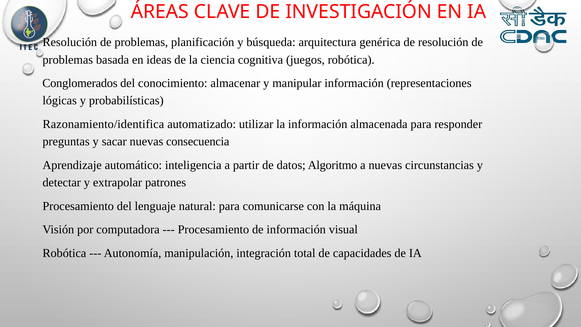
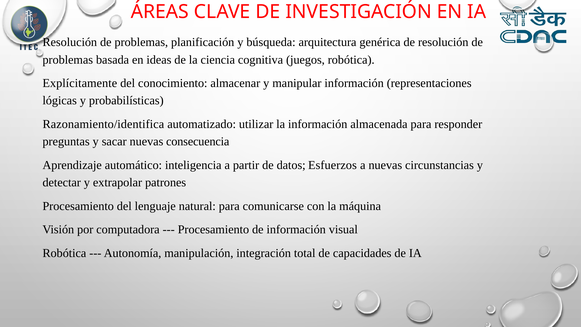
Conglomerados: Conglomerados -> Explícitamente
Algoritmo: Algoritmo -> Esfuerzos
